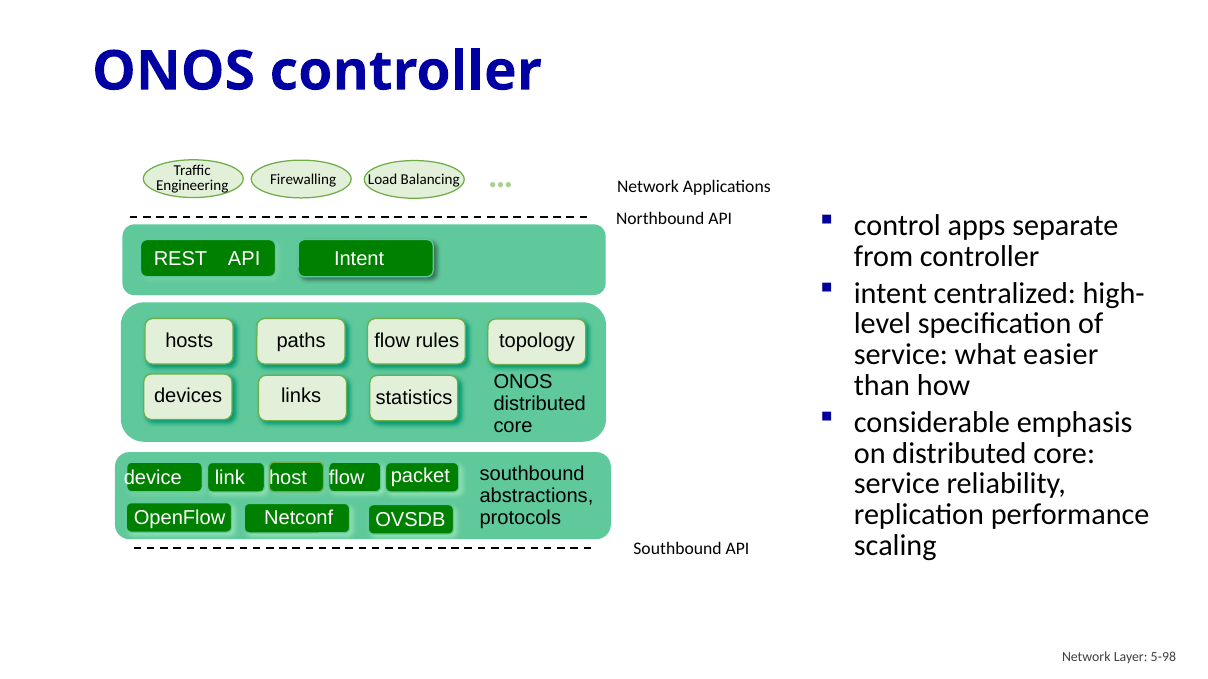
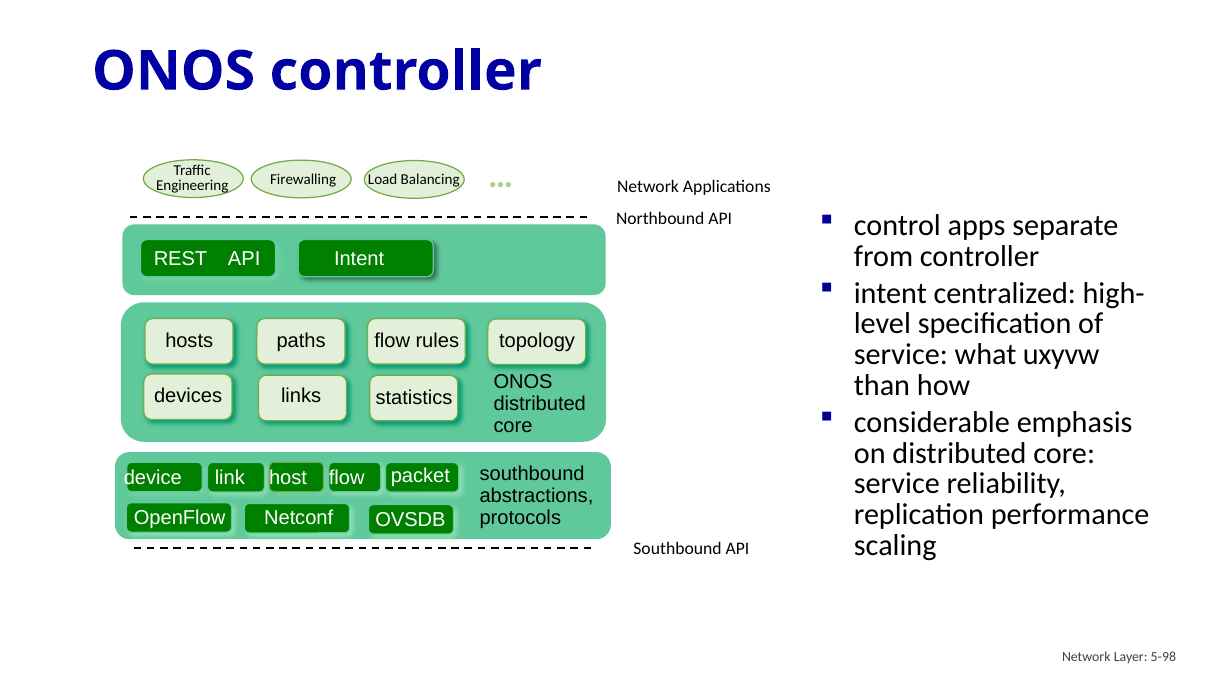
easier: easier -> uxyvw
